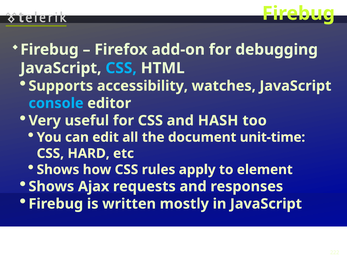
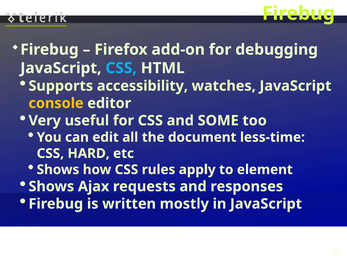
console colour: light blue -> yellow
HASH: HASH -> SOME
unit-time: unit-time -> less-time
